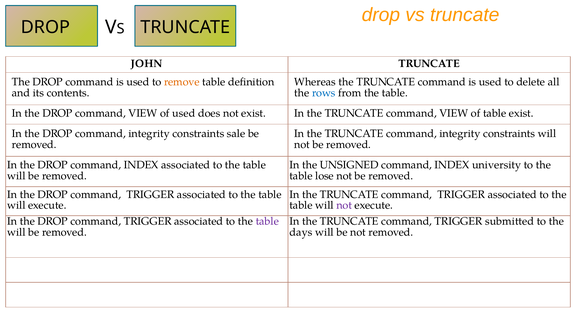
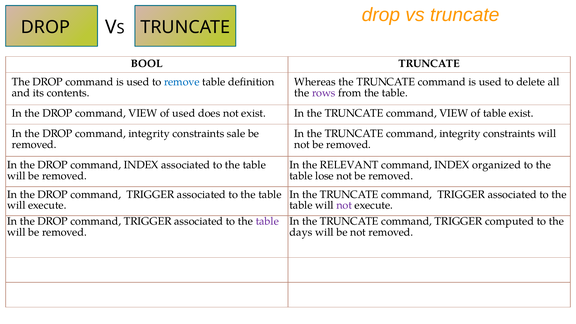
JOHN: JOHN -> BOOL
remove colour: orange -> blue
rows colour: blue -> purple
UNSIGNED: UNSIGNED -> RELEVANT
university: university -> organized
submitted: submitted -> computed
